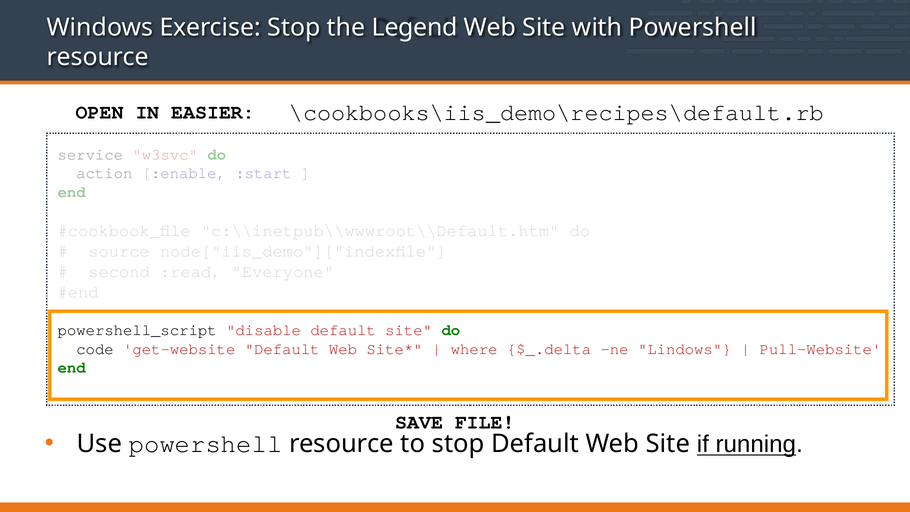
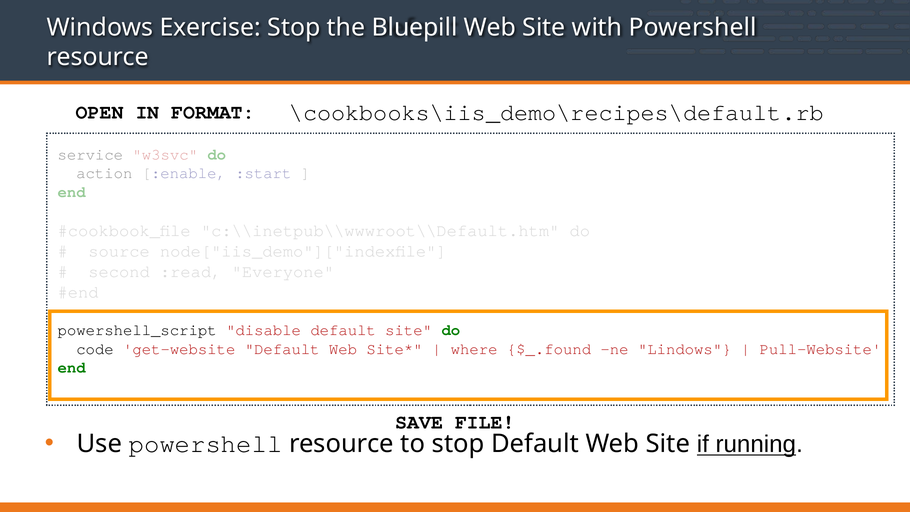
Legend: Legend -> Bluepill
EASIER: EASIER -> FORMAT
$_.delta: $_.delta -> $_.found
